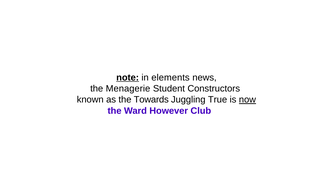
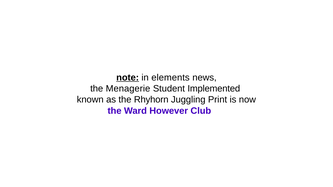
Constructors: Constructors -> Implemented
Towards: Towards -> Rhyhorn
True: True -> Print
now underline: present -> none
